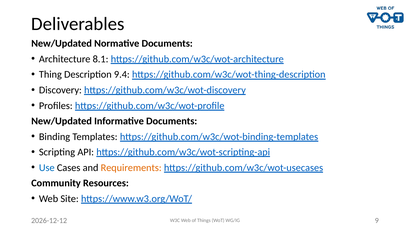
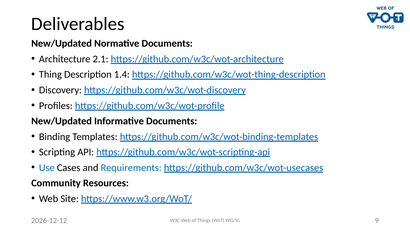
8.1: 8.1 -> 2.1
9.4: 9.4 -> 1.4
Requirements colour: orange -> blue
